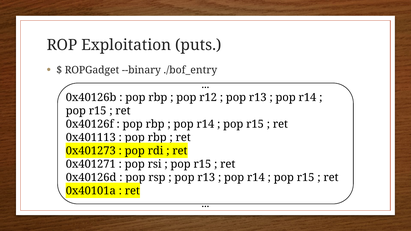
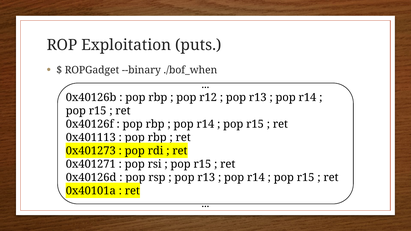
./bof_entry: ./bof_entry -> ./bof_when
